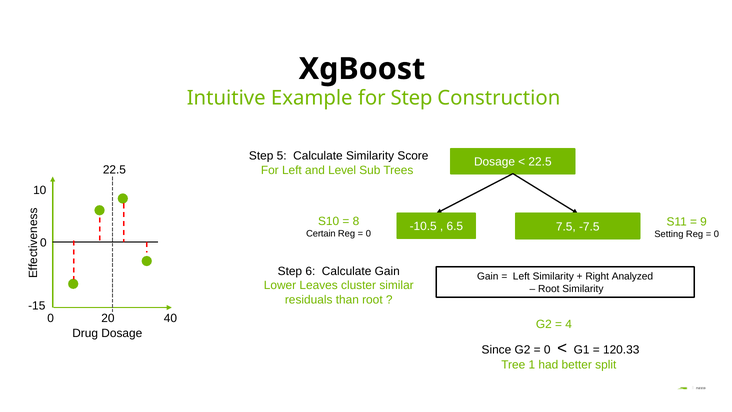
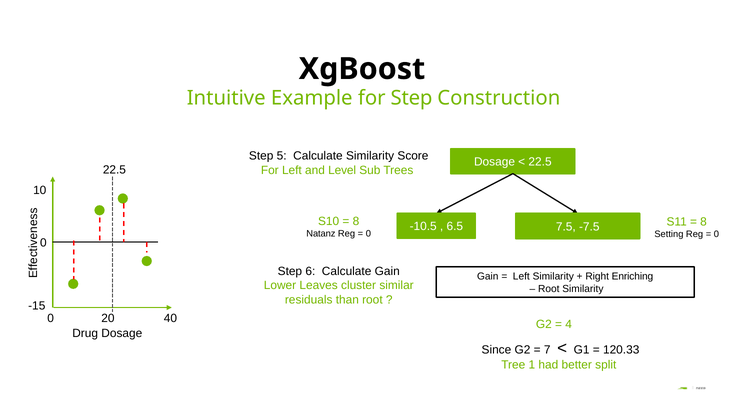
9 at (704, 222): 9 -> 8
Certain: Certain -> Natanz
Analyzed: Analyzed -> Enriching
0 at (547, 349): 0 -> 7
